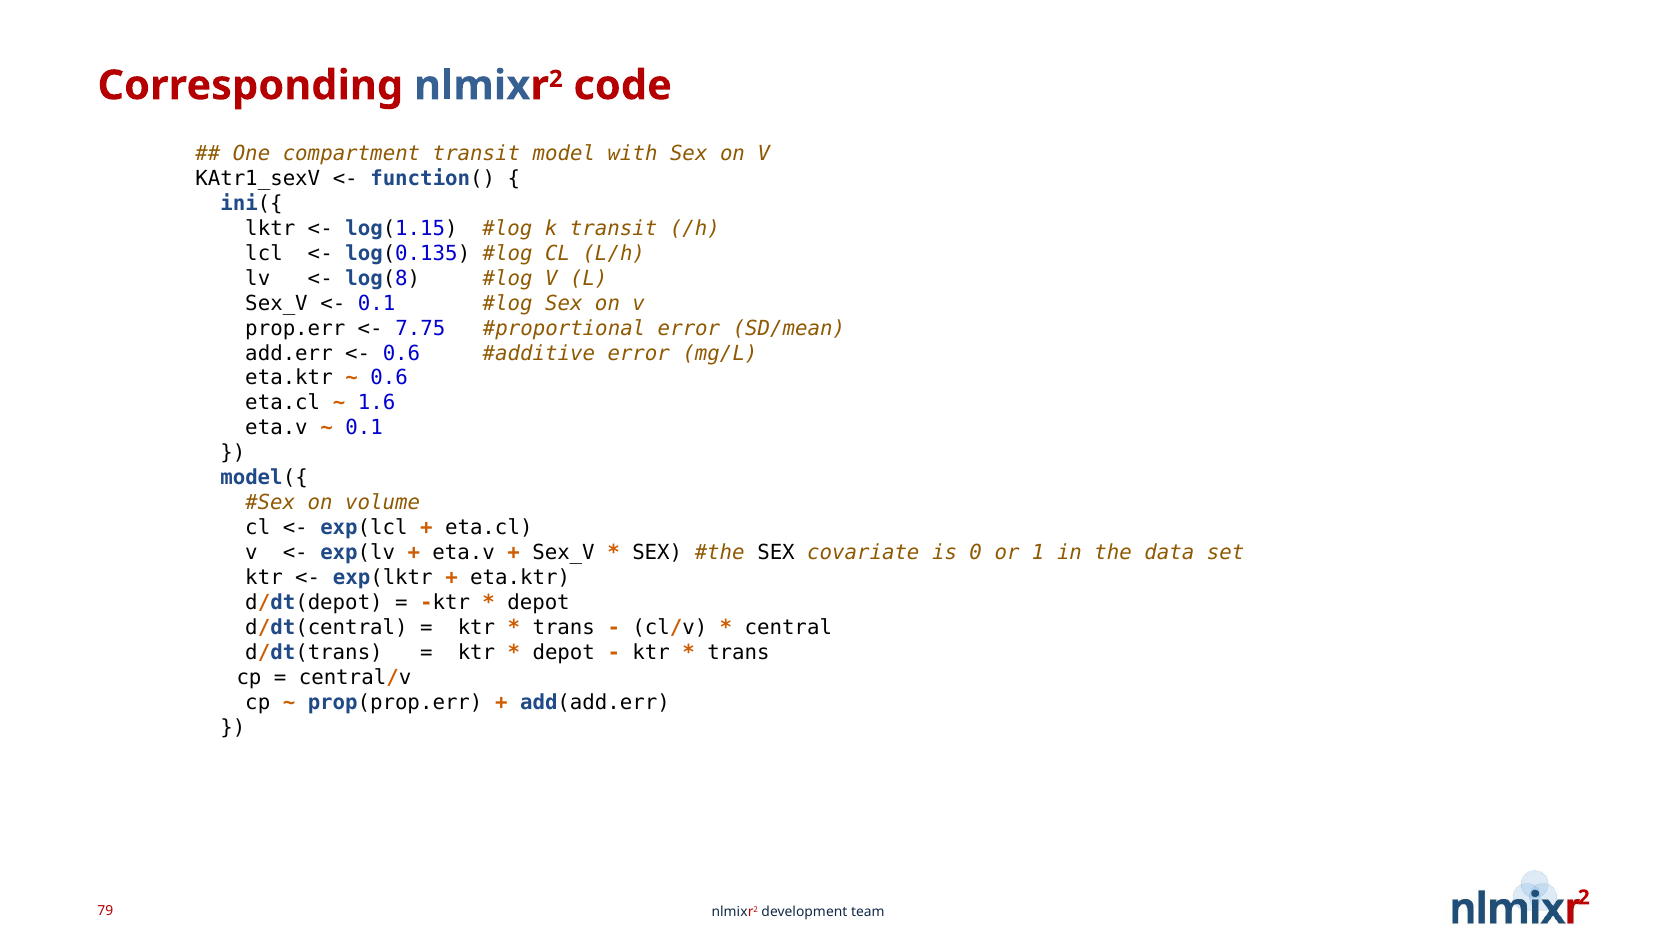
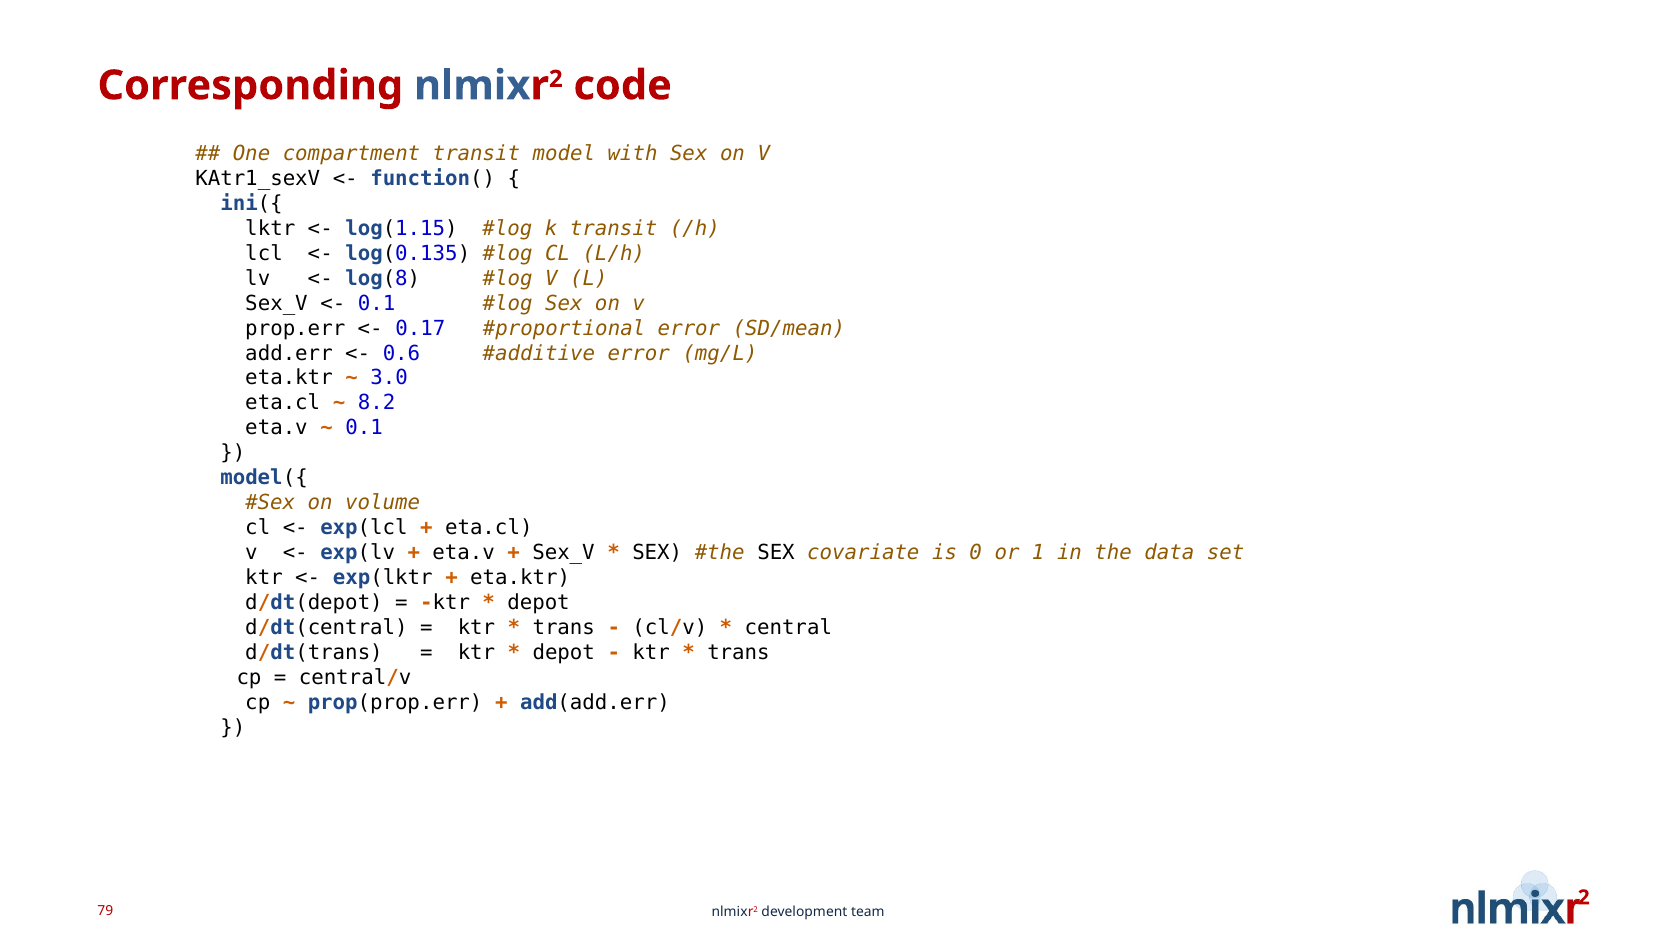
7.75: 7.75 -> 0.17
0.6 at (389, 378): 0.6 -> 3.0
1.6: 1.6 -> 8.2
